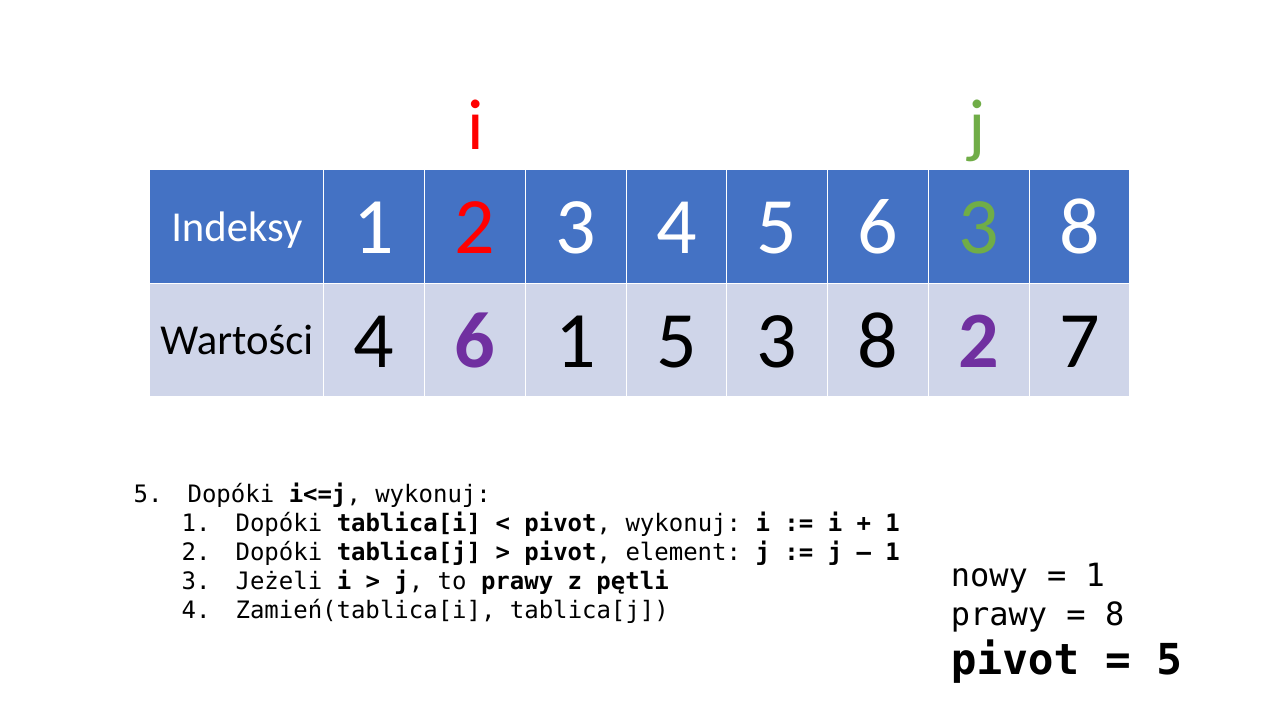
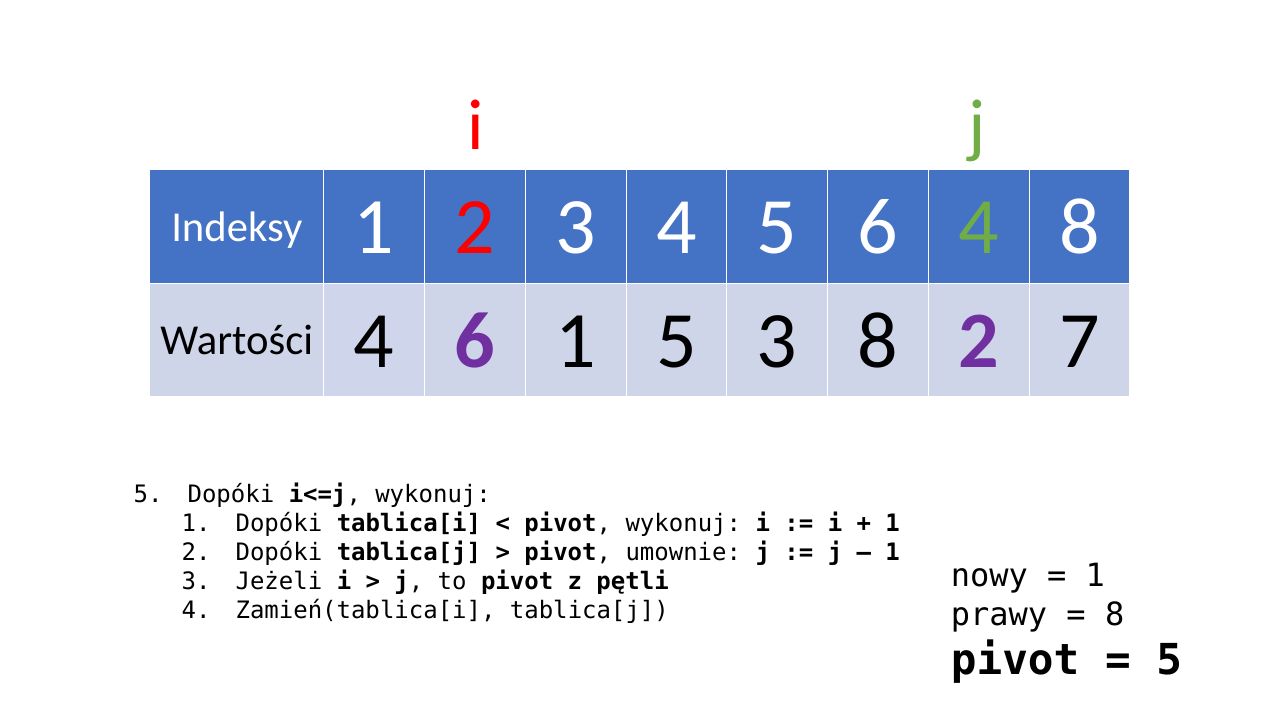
6 3: 3 -> 4
element: element -> umownie
to prawy: prawy -> pivot
